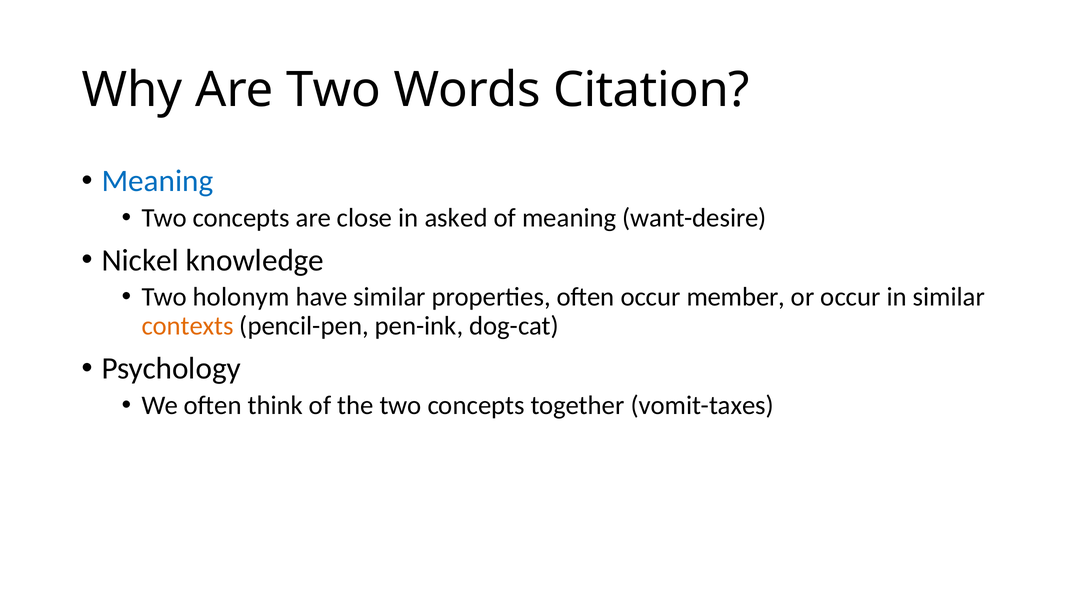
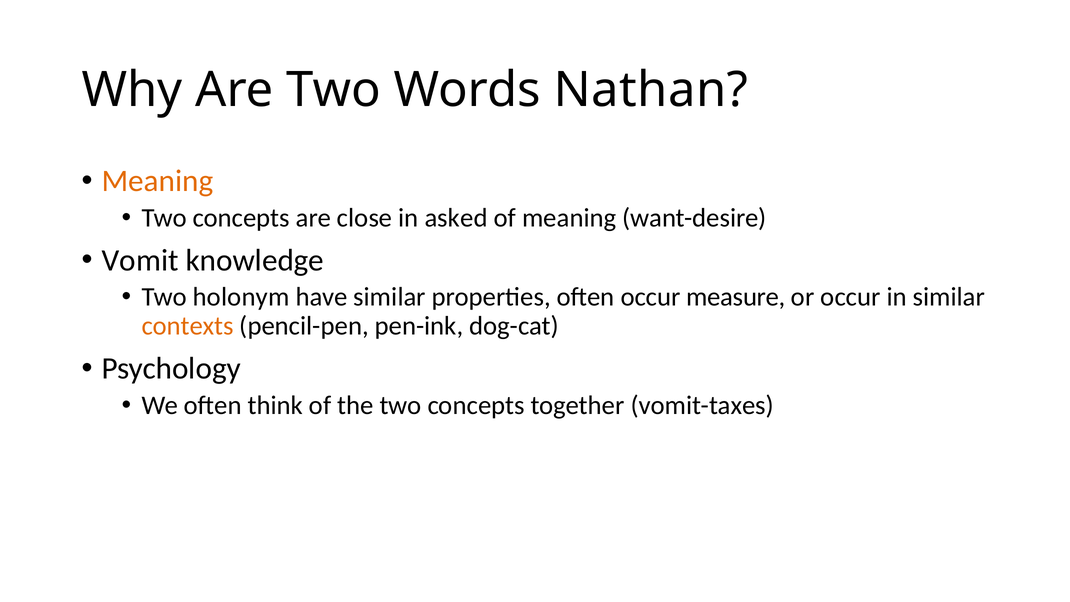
Citation: Citation -> Nathan
Meaning at (157, 181) colour: blue -> orange
Nickel: Nickel -> Vomit
member: member -> measure
